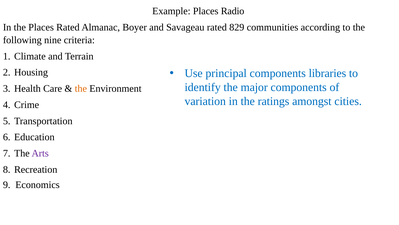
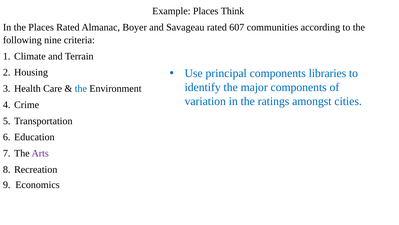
Radio: Radio -> Think
829: 829 -> 607
the at (81, 88) colour: orange -> blue
